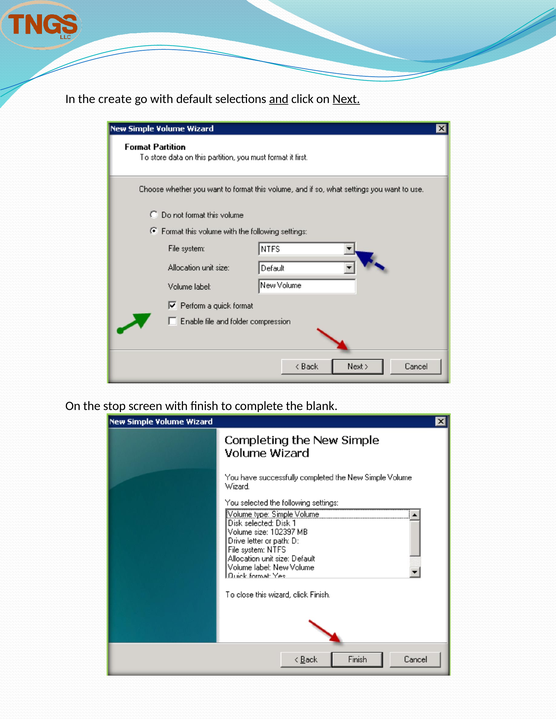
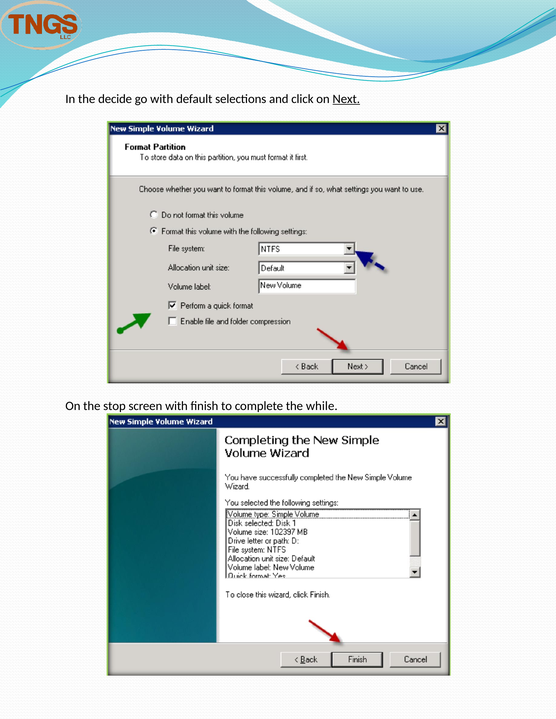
create: create -> decide
and underline: present -> none
blank: blank -> while
